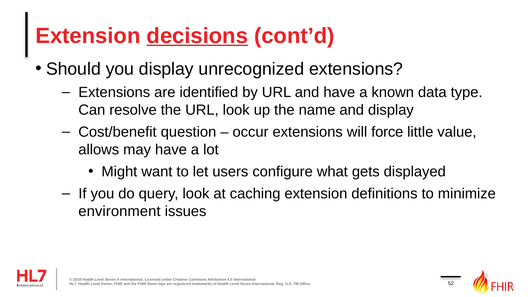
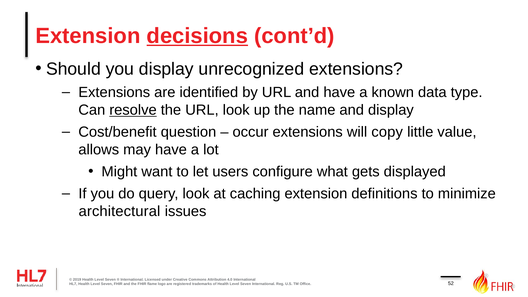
resolve underline: none -> present
force: force -> copy
environment: environment -> architectural
